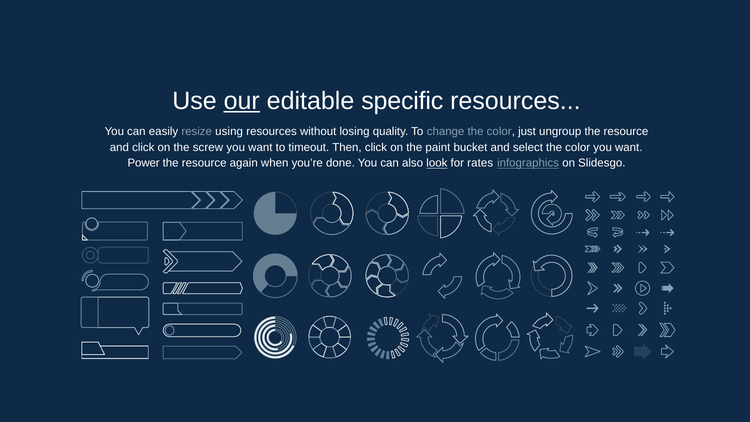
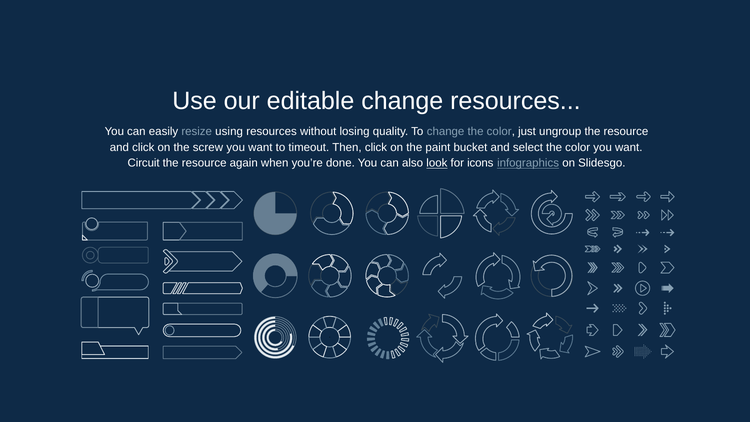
our underline: present -> none
editable specific: specific -> change
Power: Power -> Circuit
rates: rates -> icons
